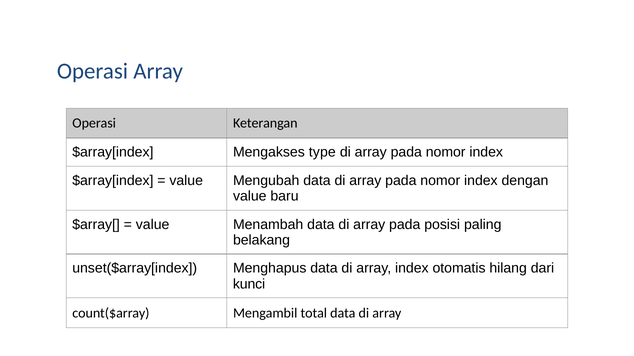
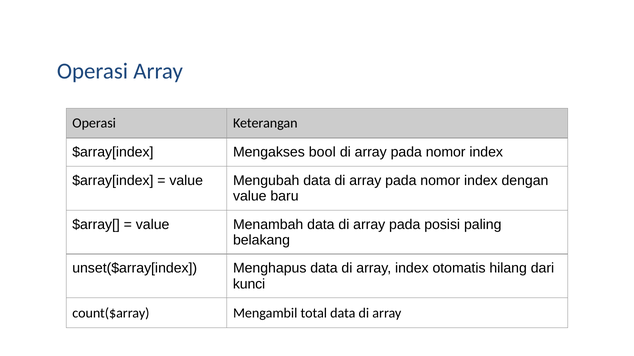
type: type -> bool
